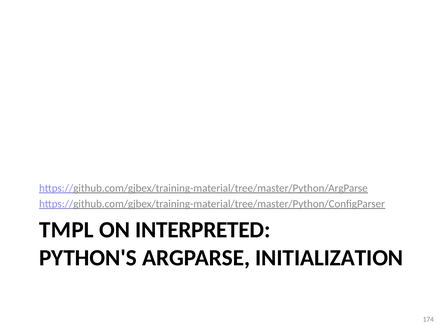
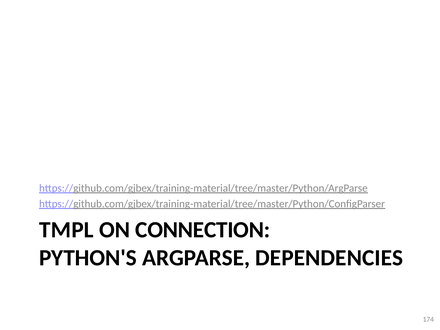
INTERPRETED: INTERPRETED -> CONNECTION
INITIALIZATION: INITIALIZATION -> DEPENDENCIES
